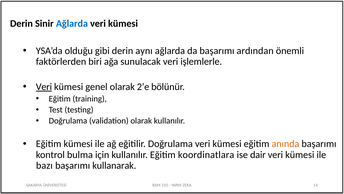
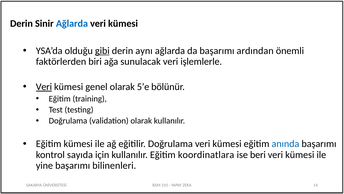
gibi underline: none -> present
2’e: 2’e -> 5’e
anında colour: orange -> blue
bulma: bulma -> sayıda
dair: dair -> beri
bazı: bazı -> yine
kullanarak: kullanarak -> bilinenleri
